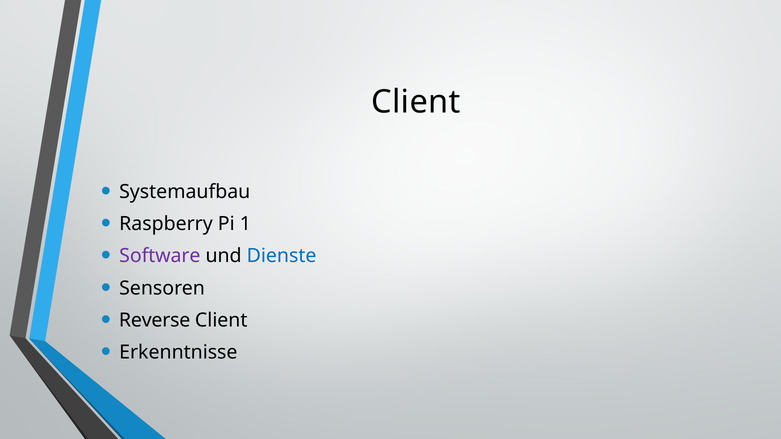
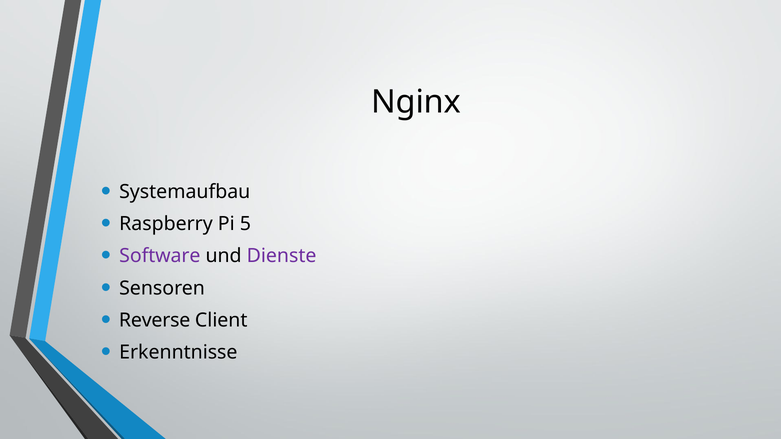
Client at (416, 102): Client -> Nginx
1: 1 -> 5
Dienste colour: blue -> purple
